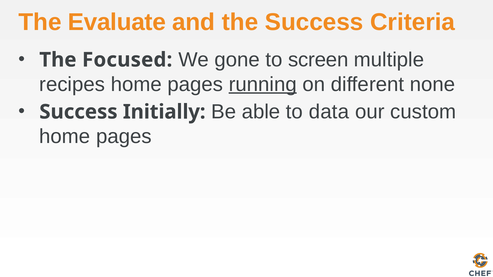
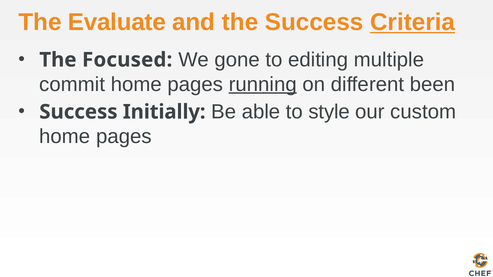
Criteria underline: none -> present
screen: screen -> editing
recipes: recipes -> commit
none: none -> been
data: data -> style
